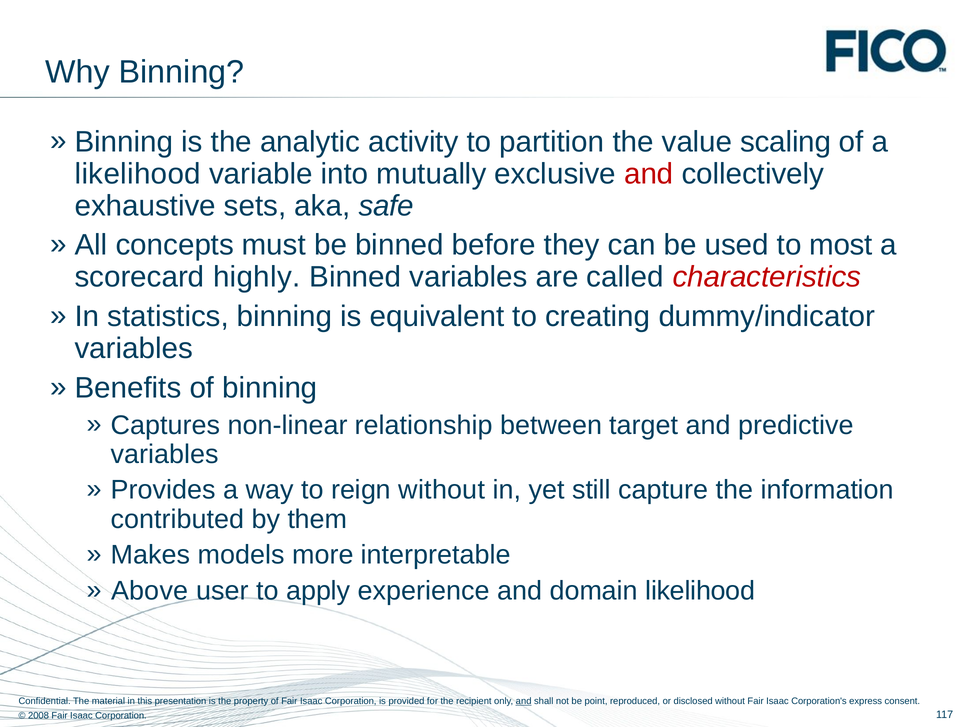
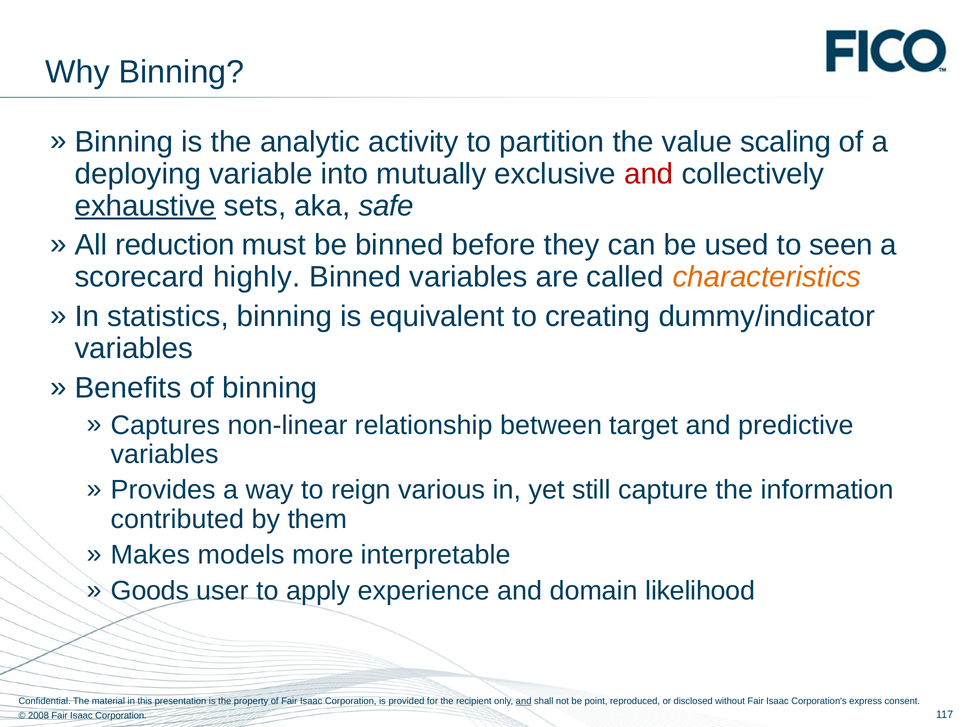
likelihood at (138, 174): likelihood -> deploying
exhaustive underline: none -> present
concepts: concepts -> reduction
most: most -> seen
characteristics colour: red -> orange
reign without: without -> various
Above: Above -> Goods
